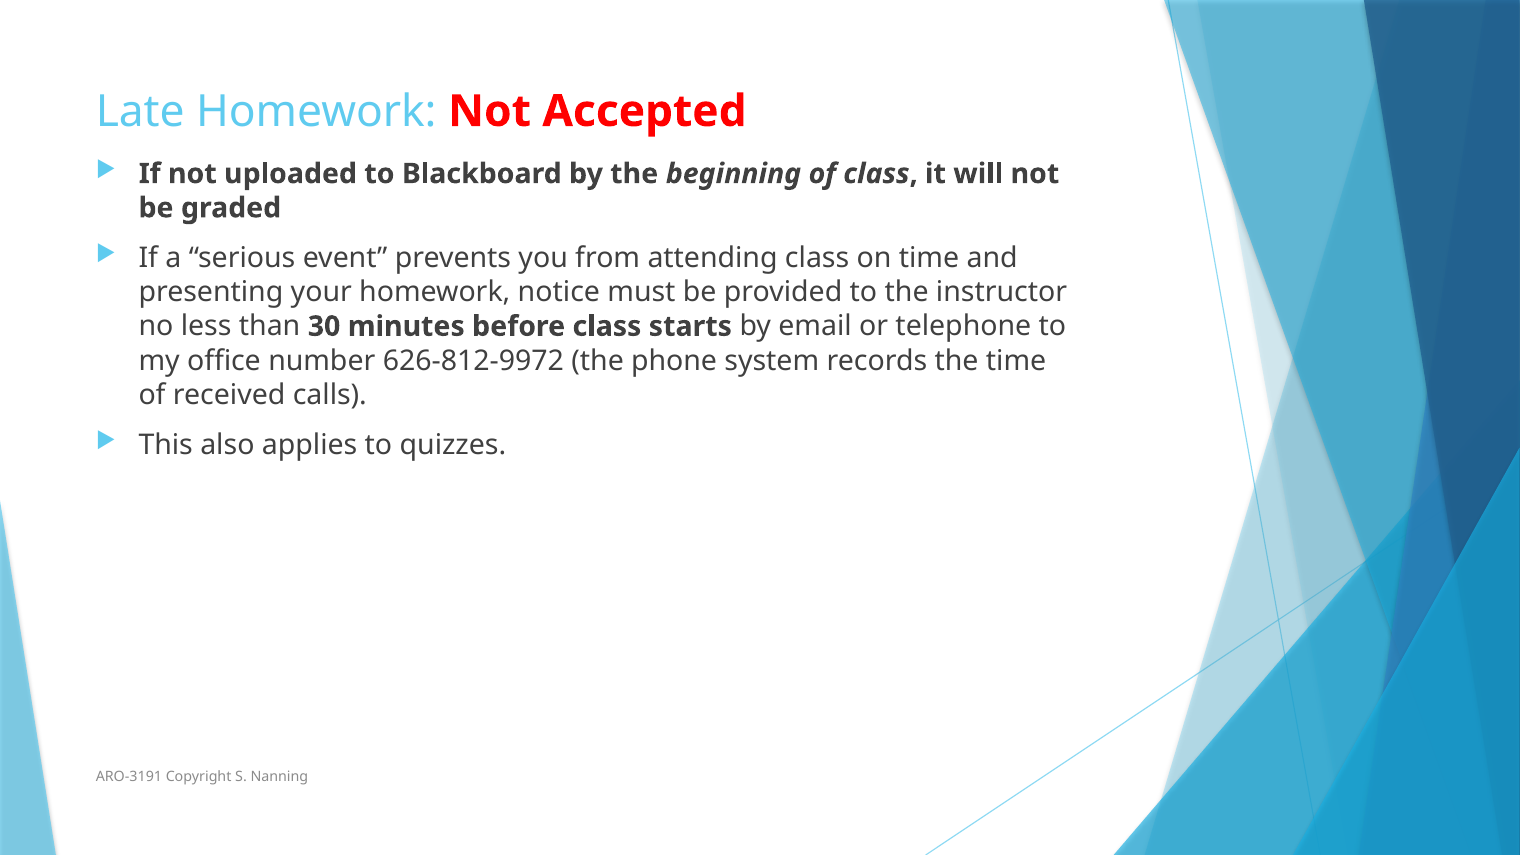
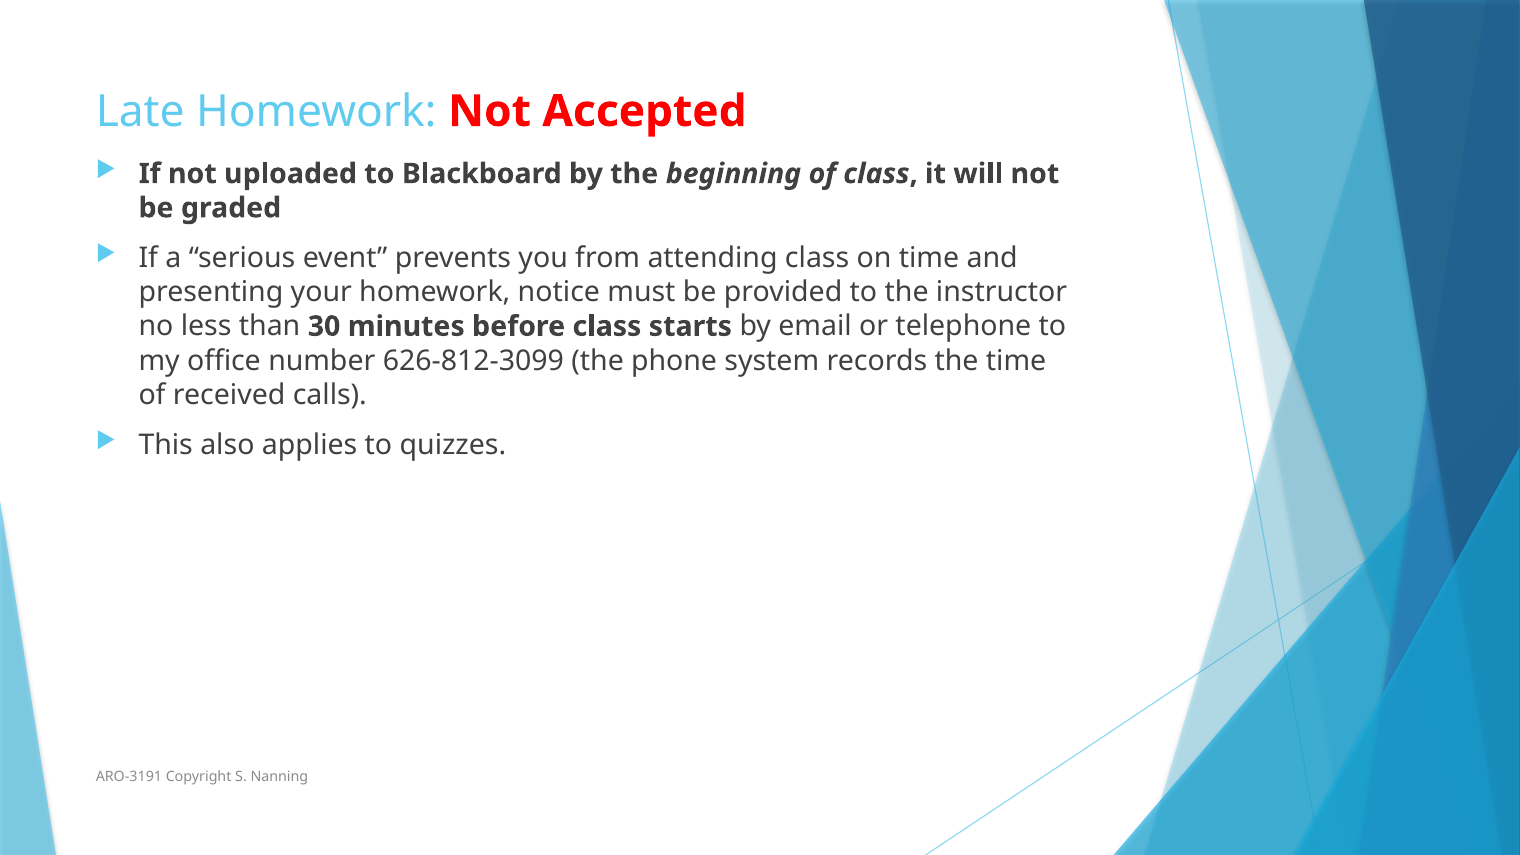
626-812-9972: 626-812-9972 -> 626-812-3099
